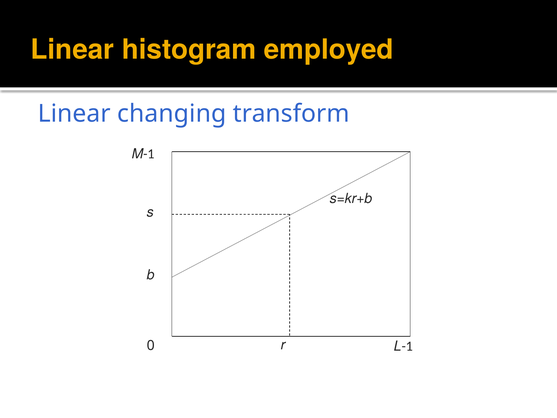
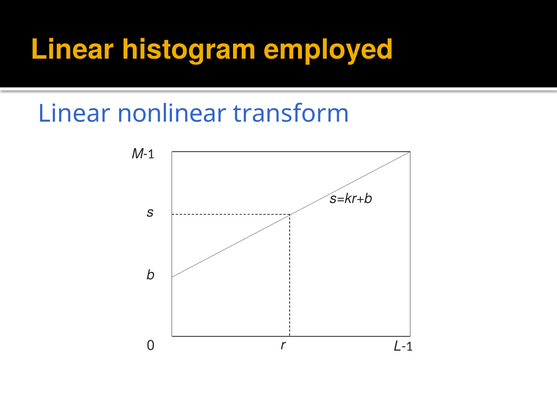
changing: changing -> nonlinear
